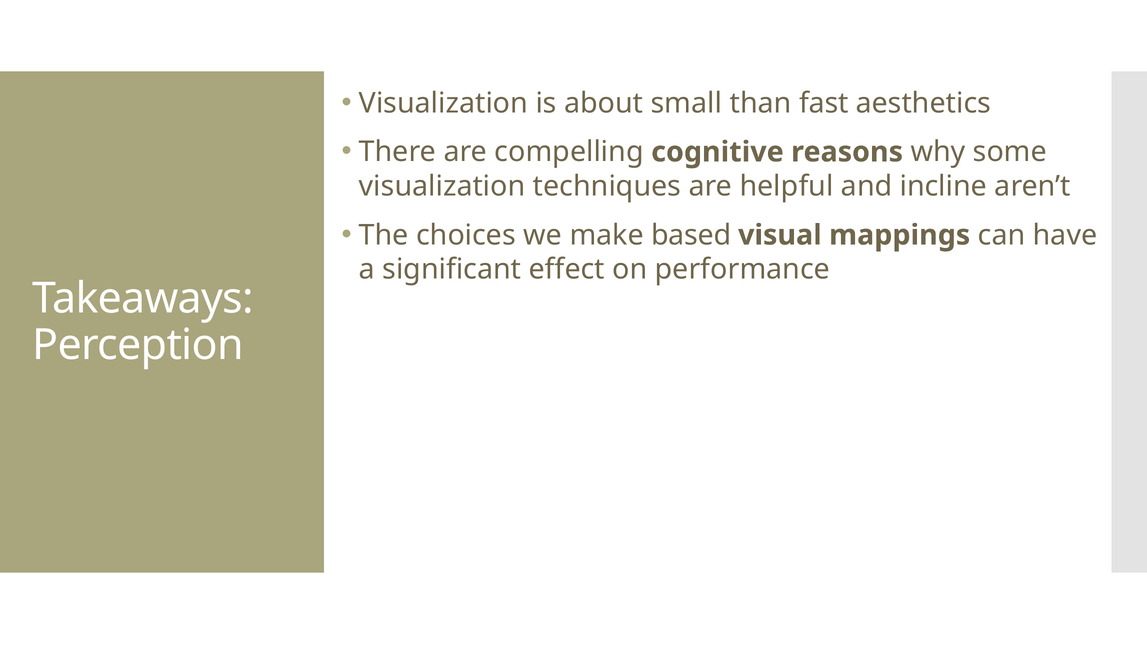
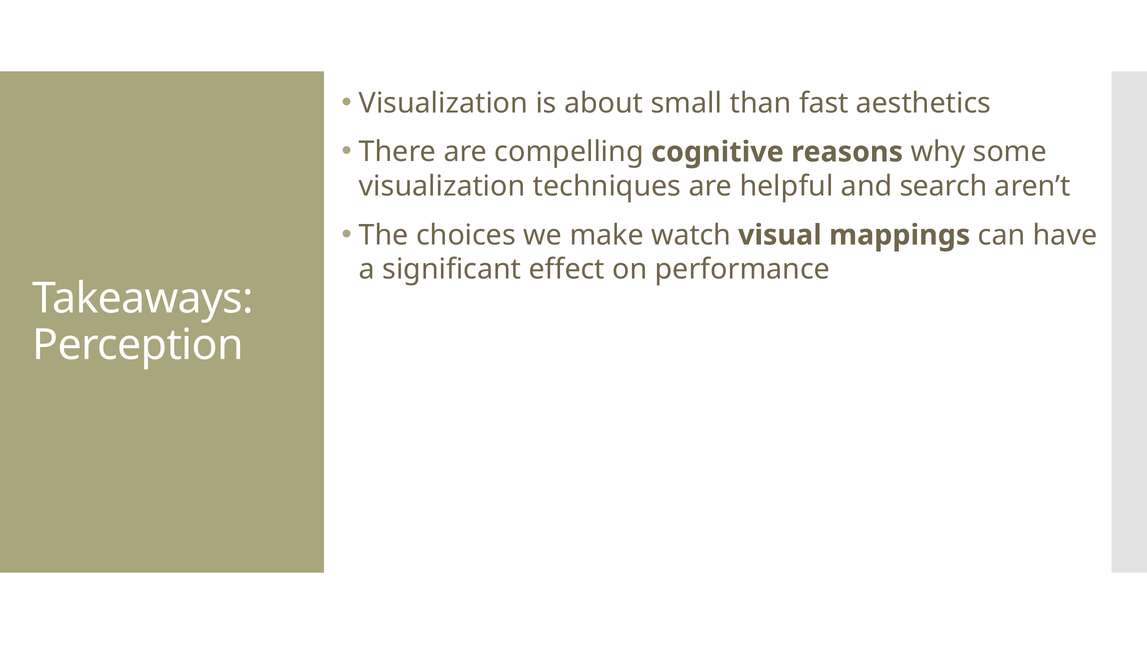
incline: incline -> search
based: based -> watch
